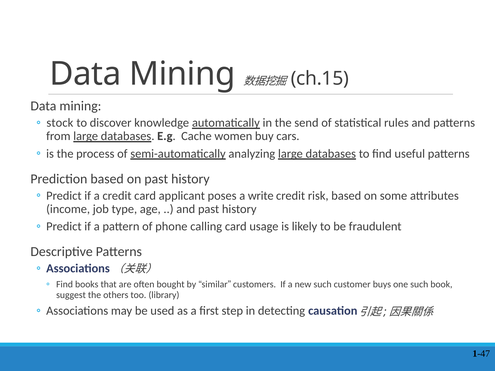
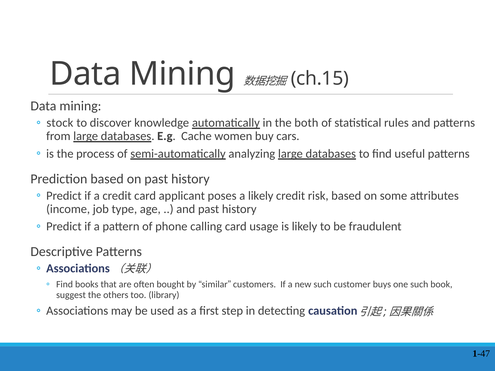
send: send -> both
a write: write -> likely
